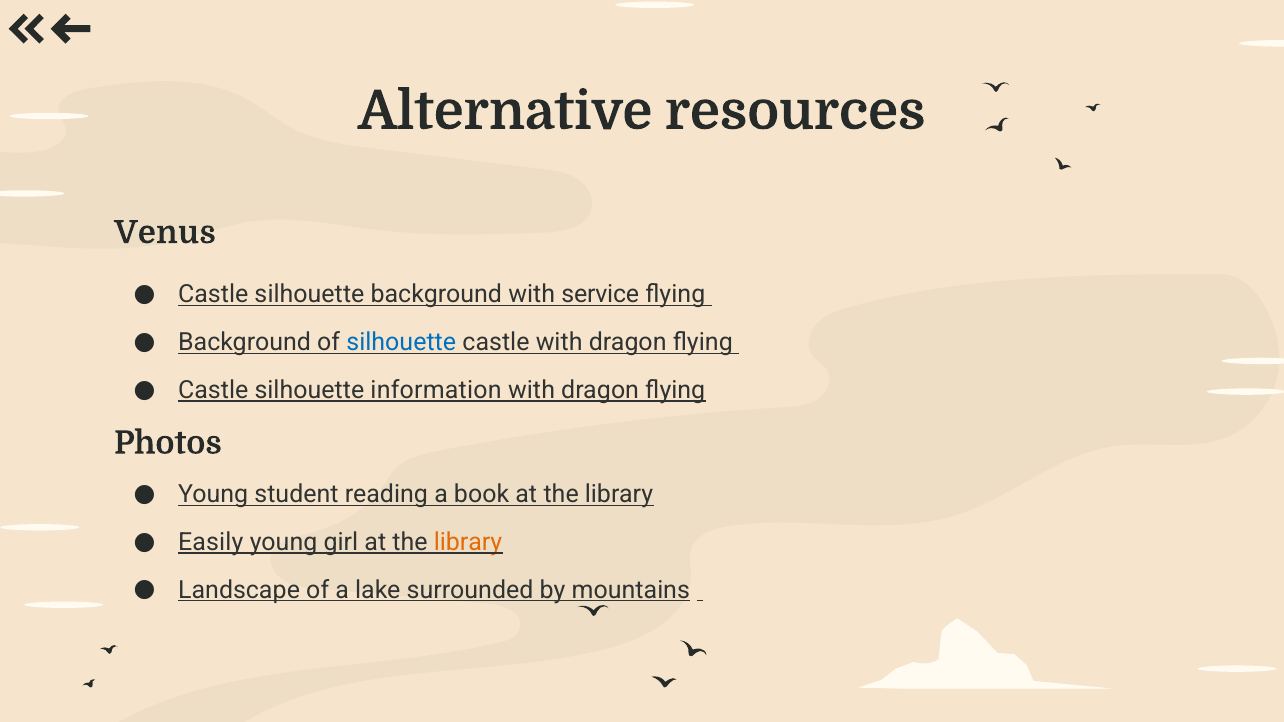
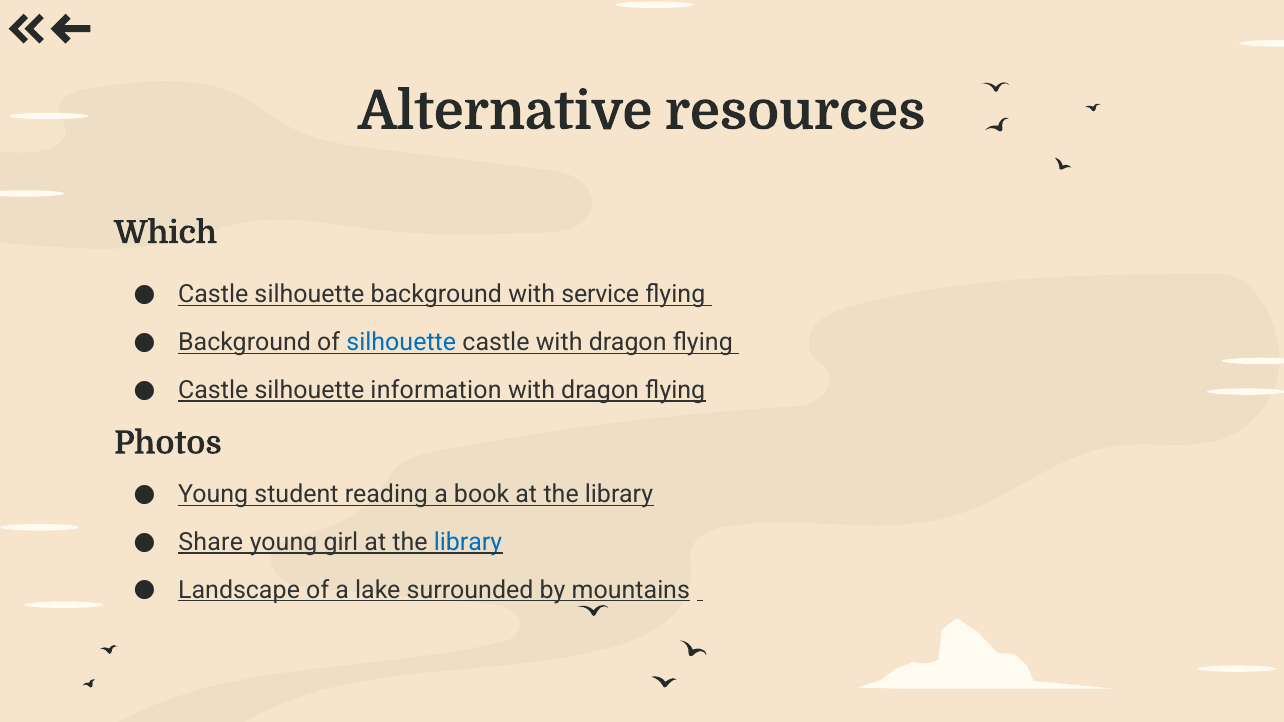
Venus: Venus -> Which
Easily: Easily -> Share
library at (468, 543) colour: orange -> blue
